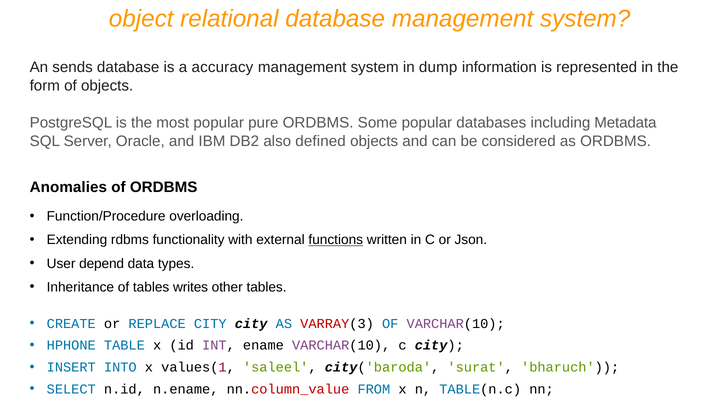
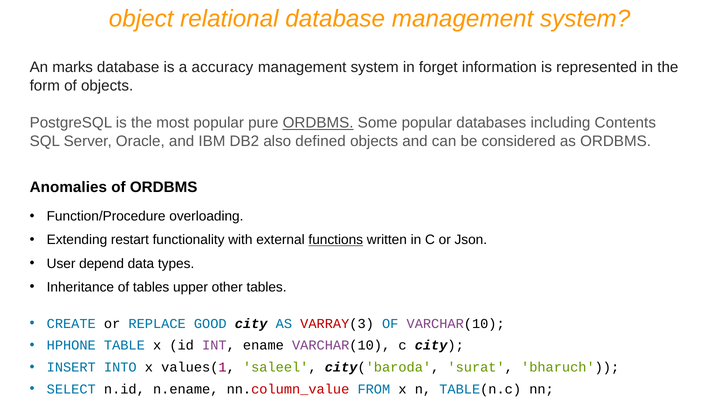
sends: sends -> marks
dump: dump -> forget
ORDBMS at (318, 123) underline: none -> present
Metadata: Metadata -> Contents
rdbms: rdbms -> restart
writes: writes -> upper
REPLACE CITY: CITY -> GOOD
